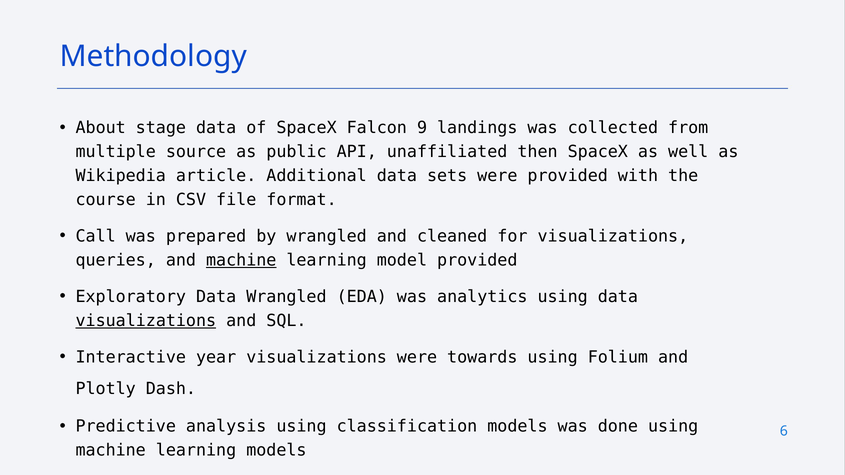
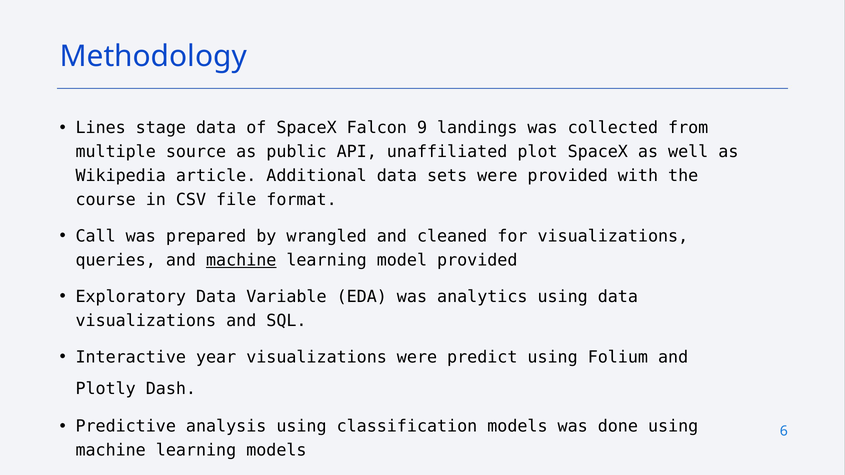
About: About -> Lines
then: then -> plot
Data Wrangled: Wrangled -> Variable
visualizations at (146, 321) underline: present -> none
towards: towards -> predict
